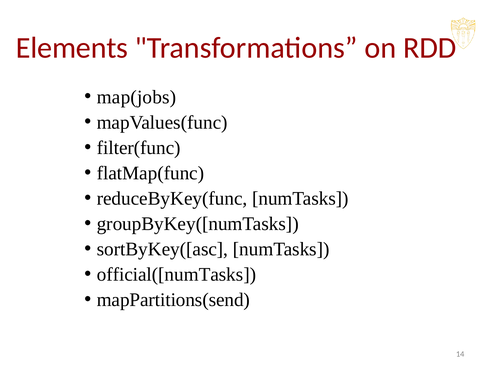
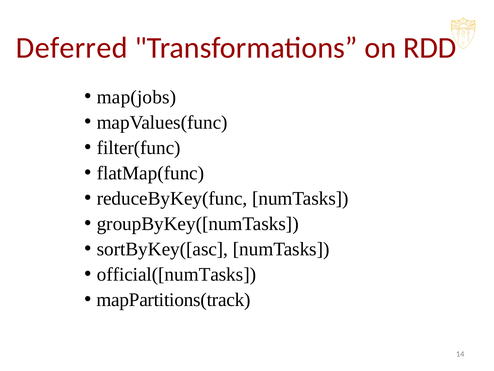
Elements: Elements -> Deferred
mapPartitions(send: mapPartitions(send -> mapPartitions(track
